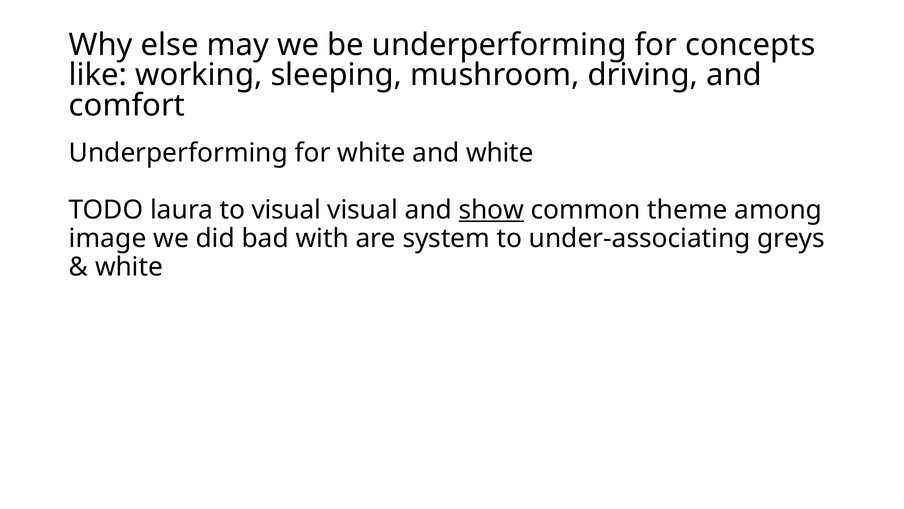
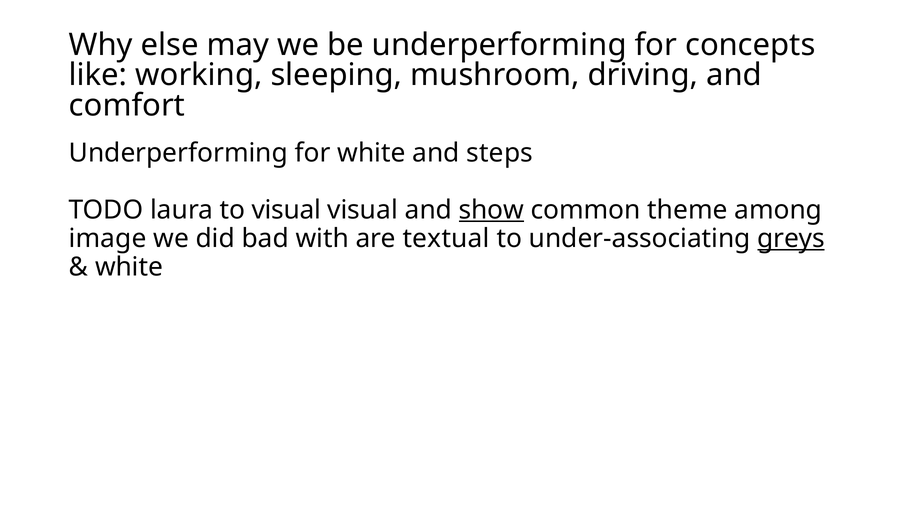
and white: white -> steps
system: system -> textual
greys underline: none -> present
